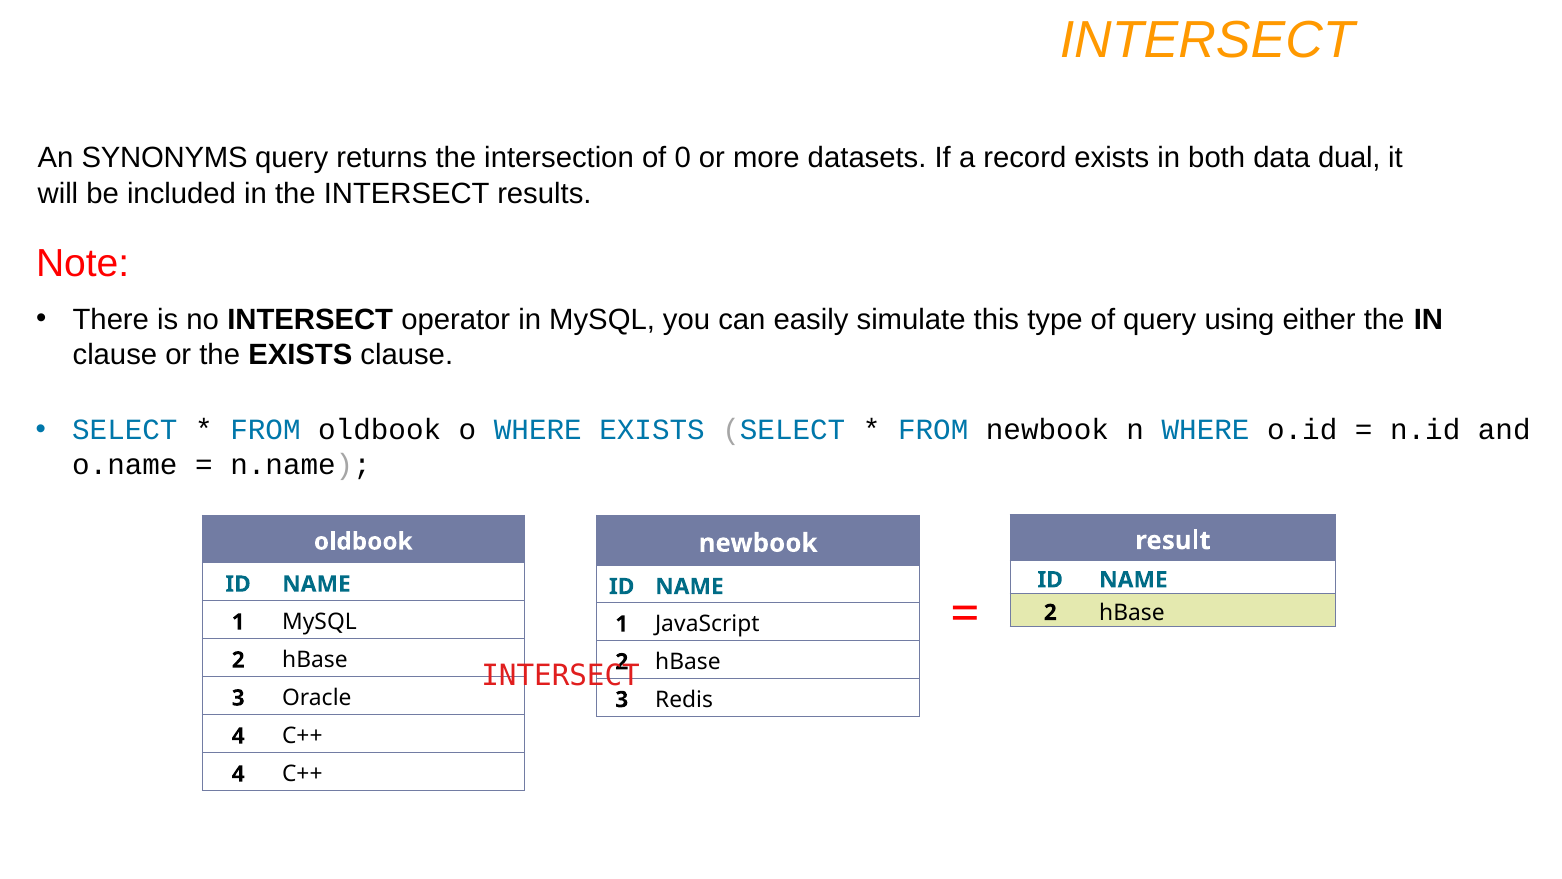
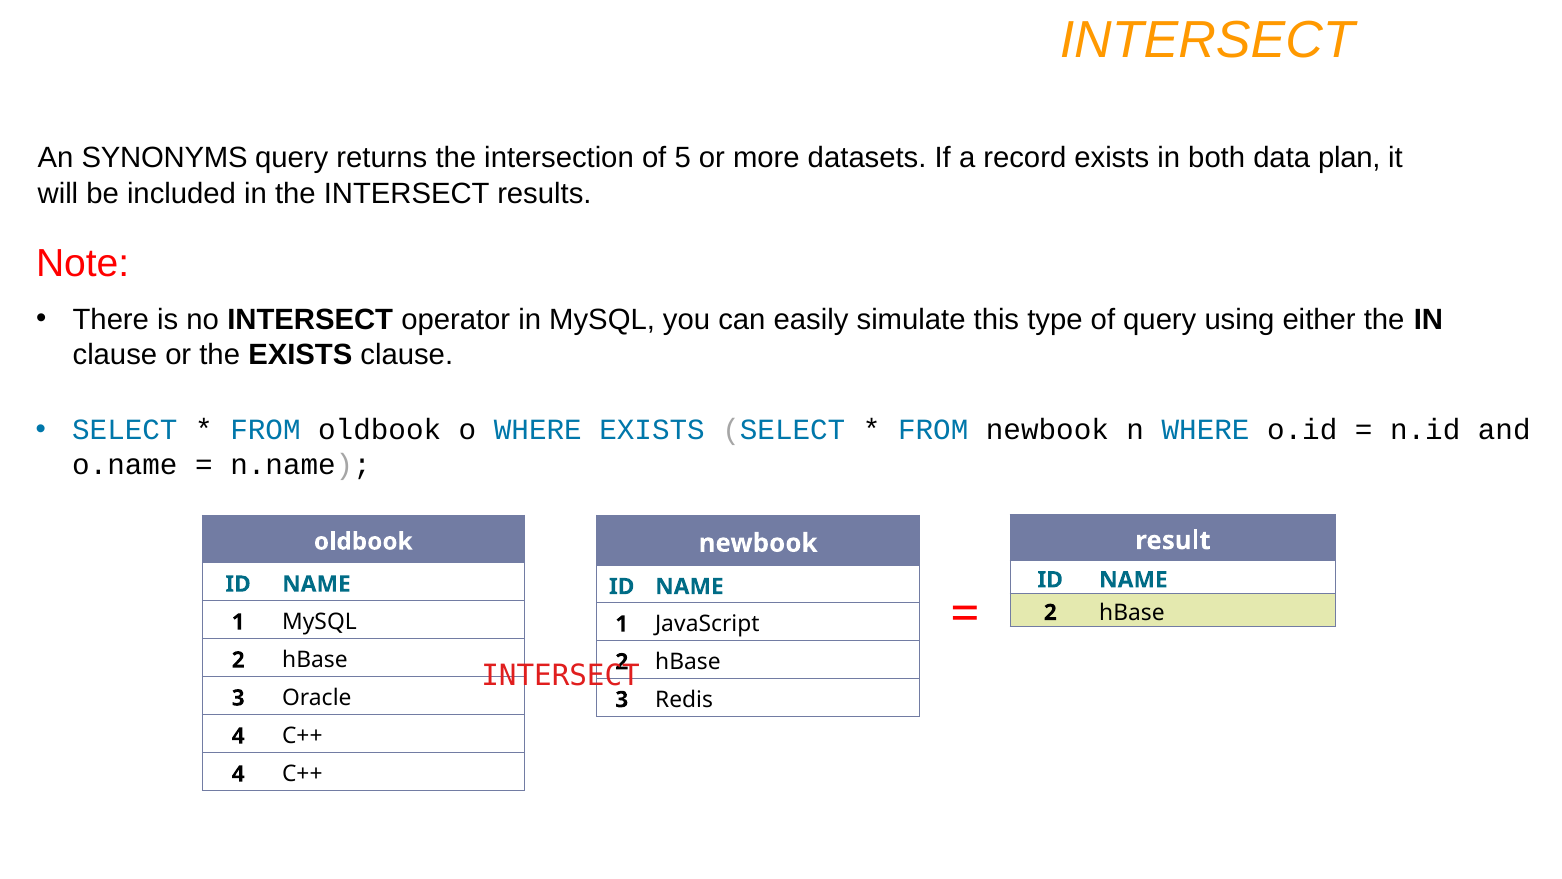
0: 0 -> 5
dual: dual -> plan
